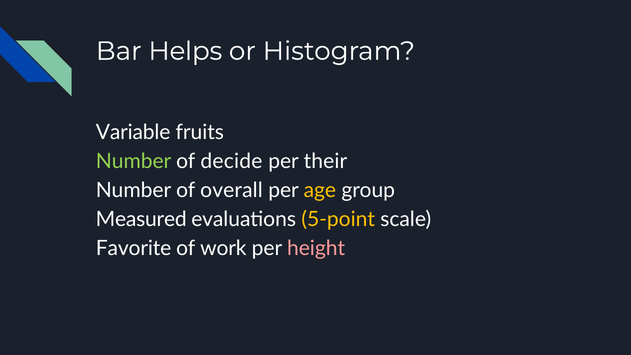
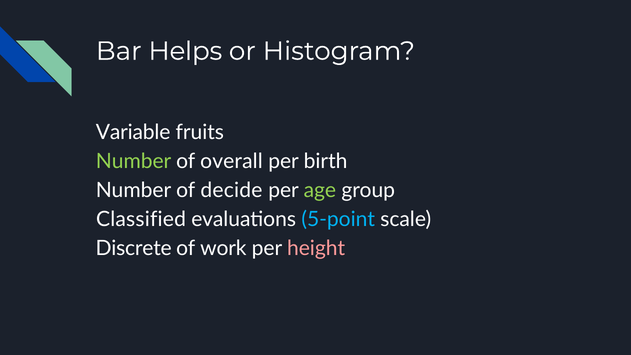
decide: decide -> overall
their: their -> birth
overall: overall -> decide
age colour: yellow -> light green
Measured: Measured -> Classified
5-point colour: yellow -> light blue
Favorite: Favorite -> Discrete
